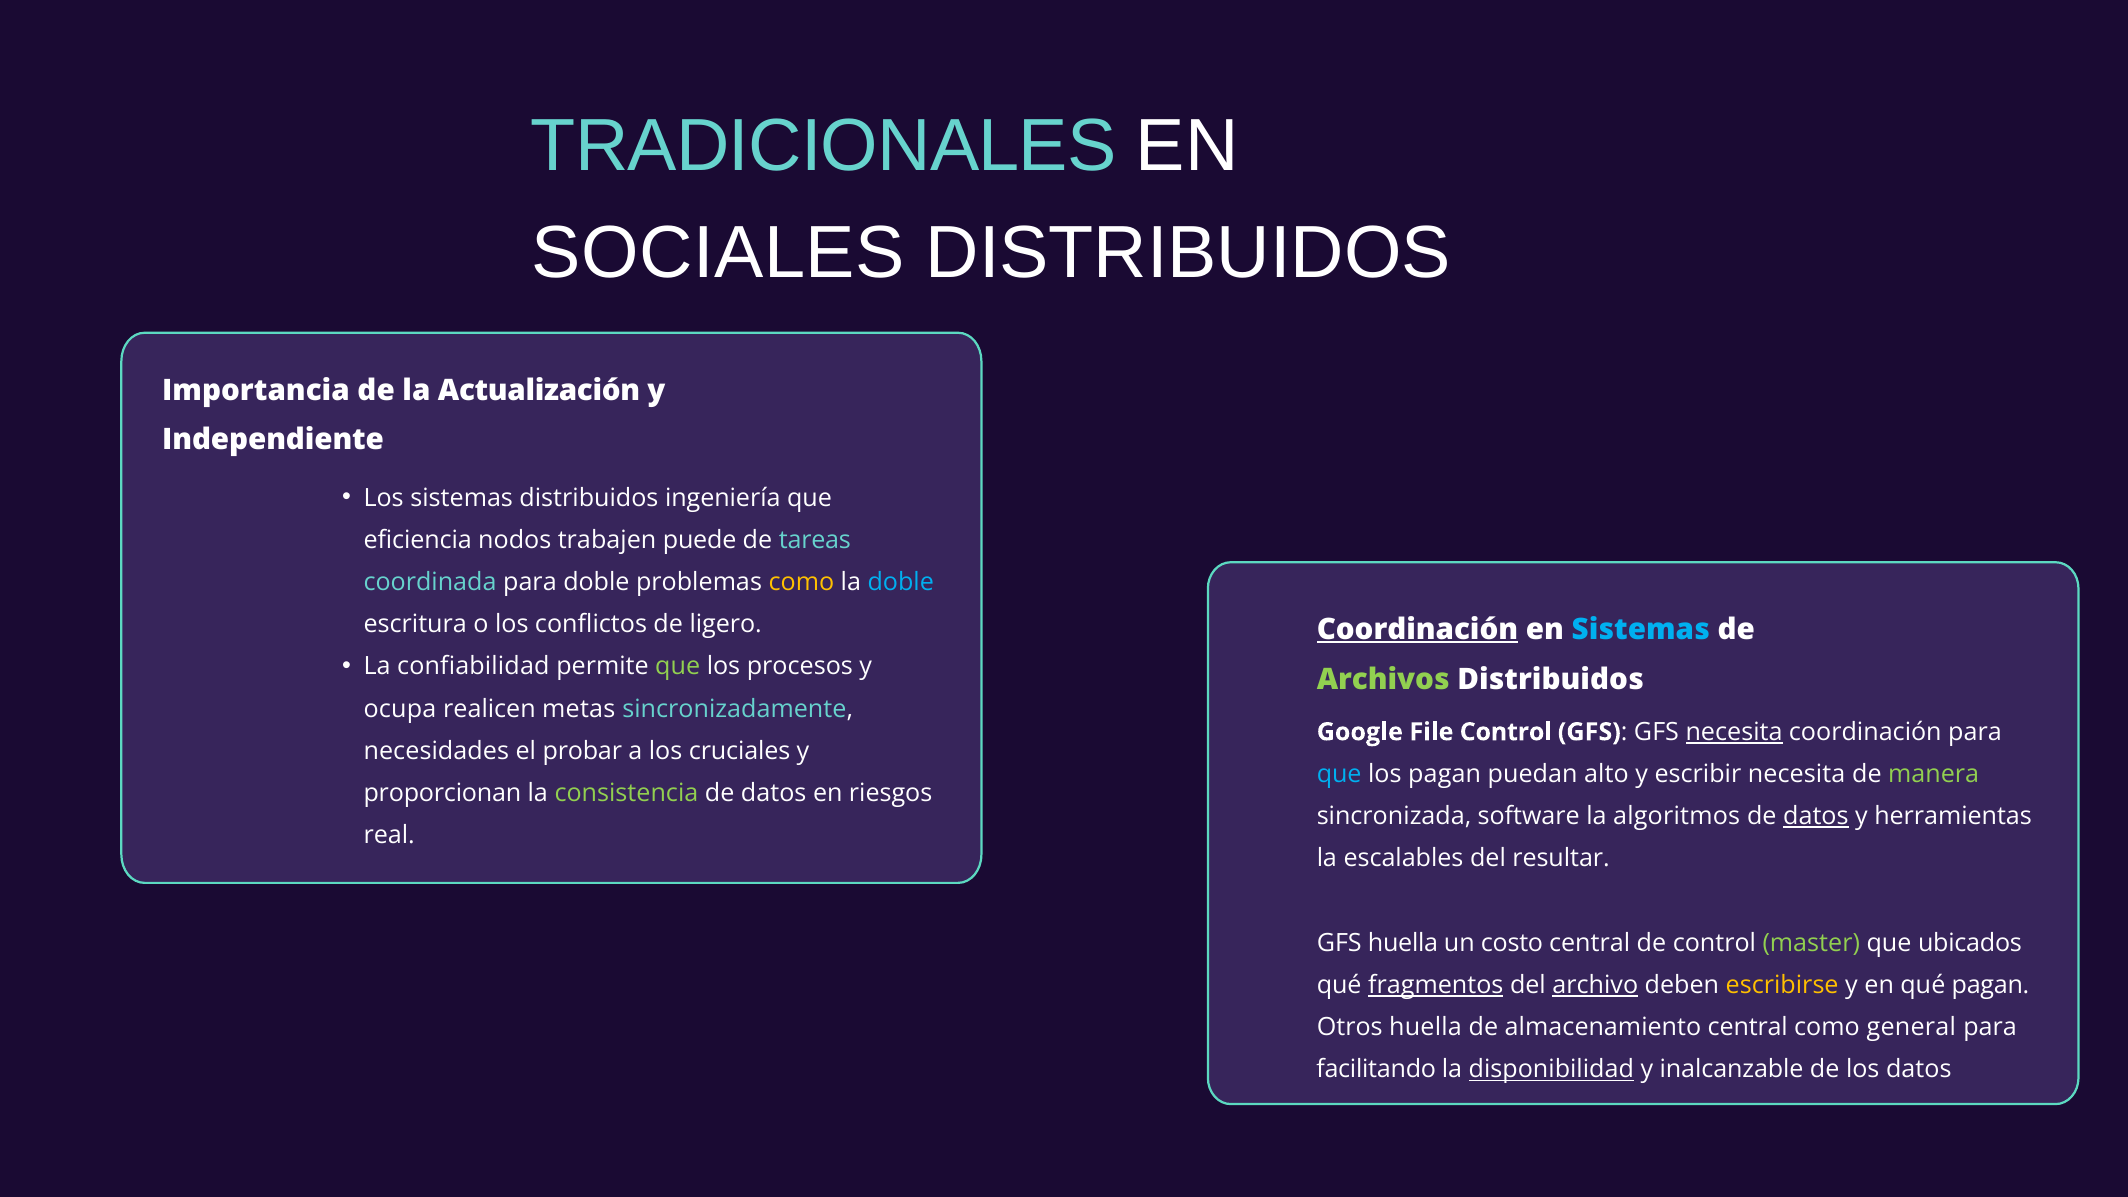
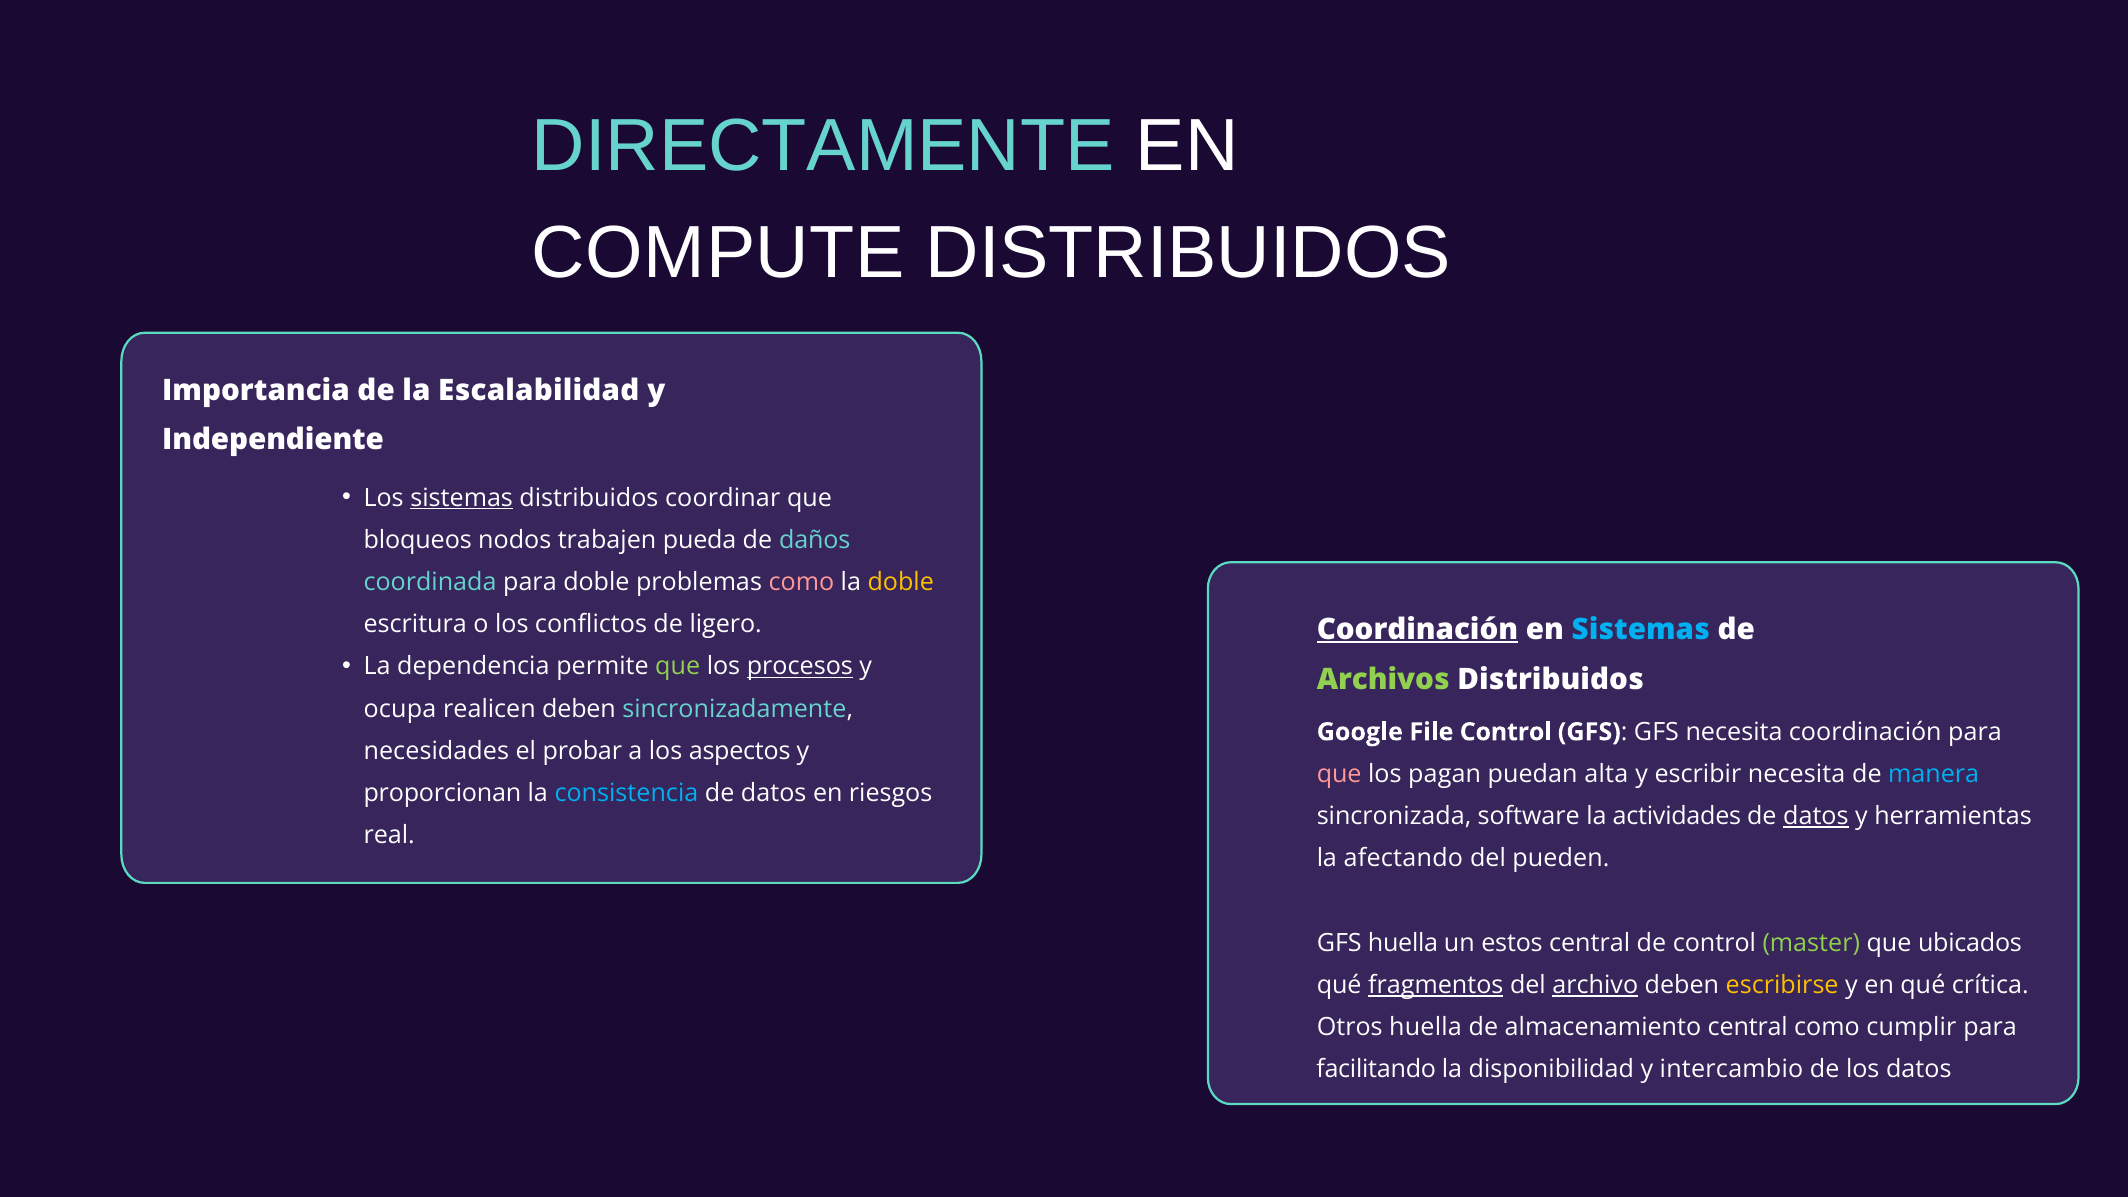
TRADICIONALES: TRADICIONALES -> DIRECTAMENTE
SOCIALES: SOCIALES -> COMPUTE
Actualización: Actualización -> Escalabilidad
sistemas at (462, 498) underline: none -> present
ingeniería: ingeniería -> coordinar
eficiencia: eficiencia -> bloqueos
puede: puede -> pueda
tareas: tareas -> daños
como at (801, 582) colour: yellow -> pink
doble at (901, 582) colour: light blue -> yellow
confiabilidad: confiabilidad -> dependencia
procesos underline: none -> present
realicen metas: metas -> deben
necesita at (1734, 732) underline: present -> none
cruciales: cruciales -> aspectos
que at (1339, 774) colour: light blue -> pink
alto: alto -> alta
manera colour: light green -> light blue
consistencia colour: light green -> light blue
algoritmos: algoritmos -> actividades
escalables: escalables -> afectando
resultar: resultar -> pueden
costo: costo -> estos
qué pagan: pagan -> crítica
general: general -> cumplir
disponibilidad underline: present -> none
inalcanzable: inalcanzable -> intercambio
